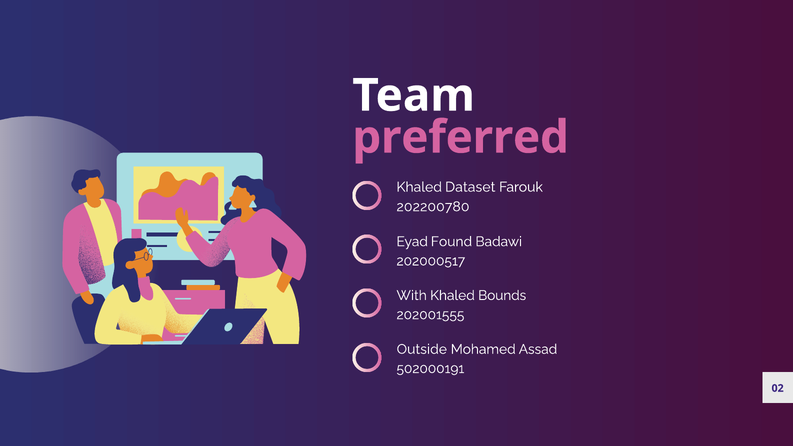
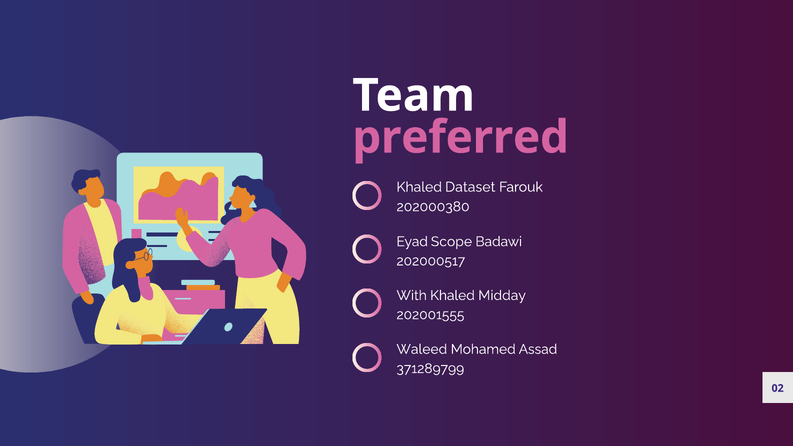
202200780: 202200780 -> 202000380
Found: Found -> Scope
Bounds: Bounds -> Midday
Outside: Outside -> Waleed
502000191: 502000191 -> 371289799
